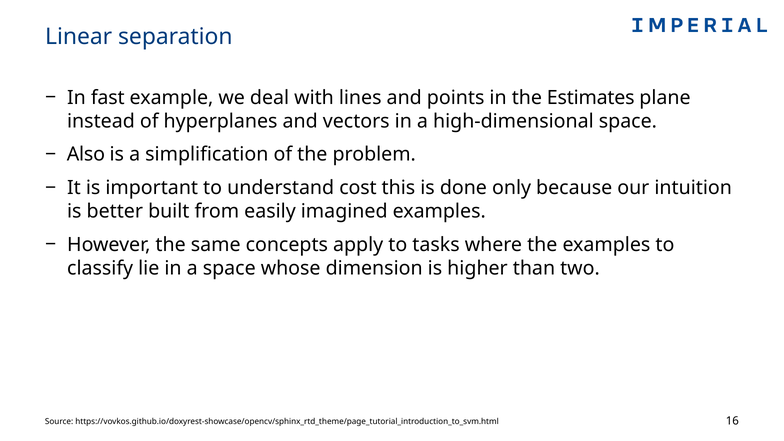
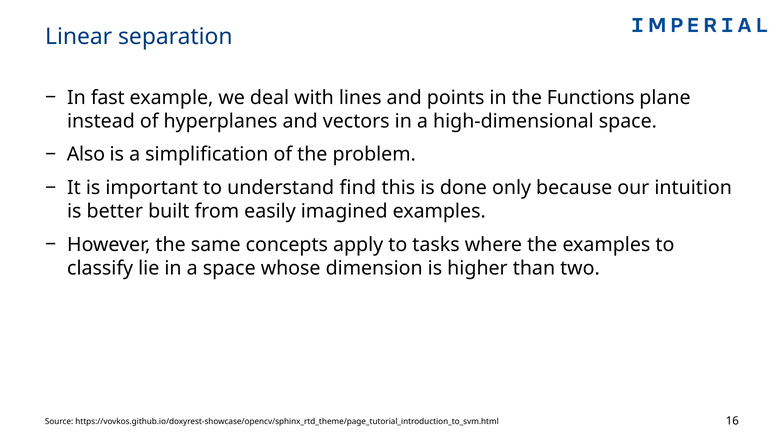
Estimates: Estimates -> Functions
cost: cost -> find
